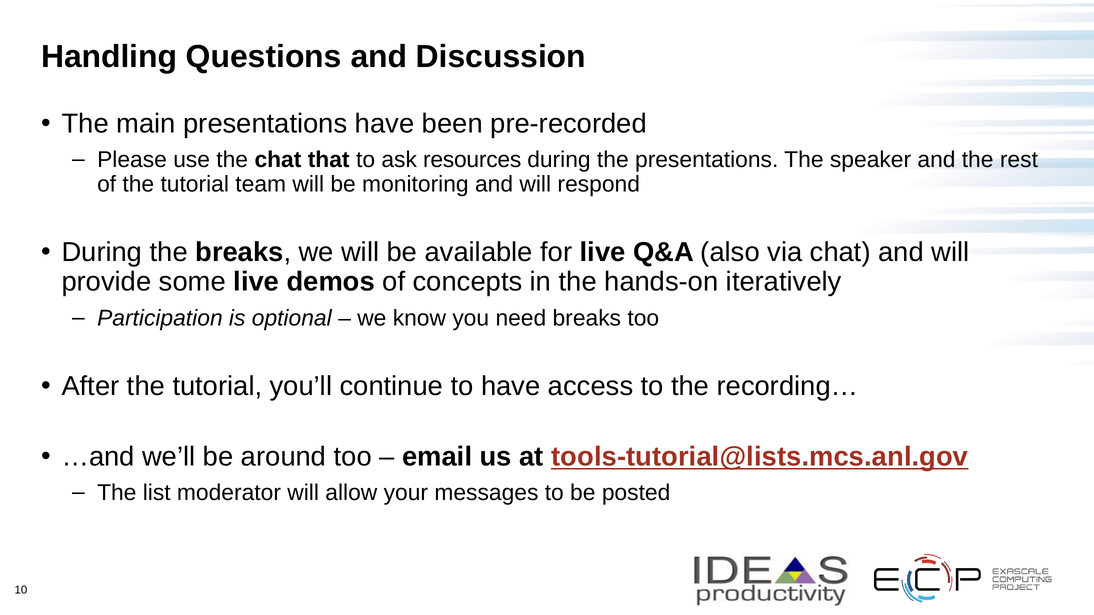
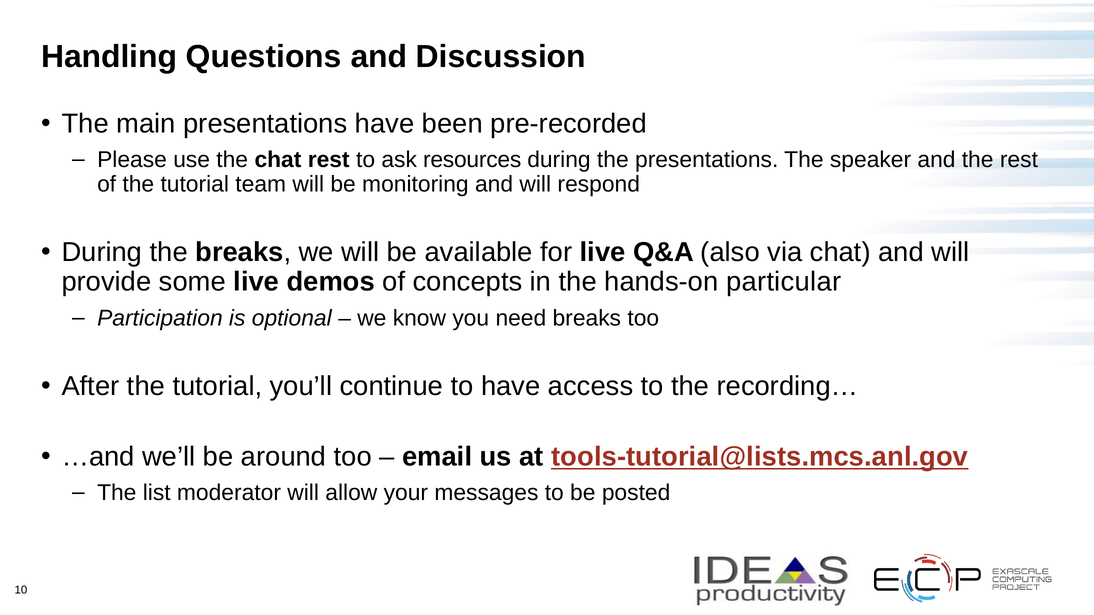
chat that: that -> rest
iteratively: iteratively -> particular
